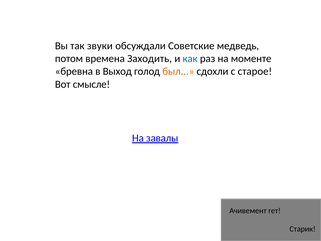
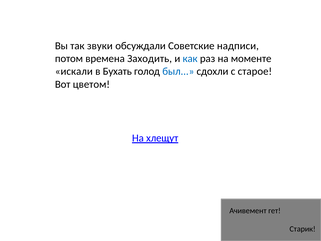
медведь: медведь -> надписи
бревна: бревна -> искали
Выход: Выход -> Бухать
был colour: orange -> blue
смысле: смысле -> цветом
завалы: завалы -> хлещут
